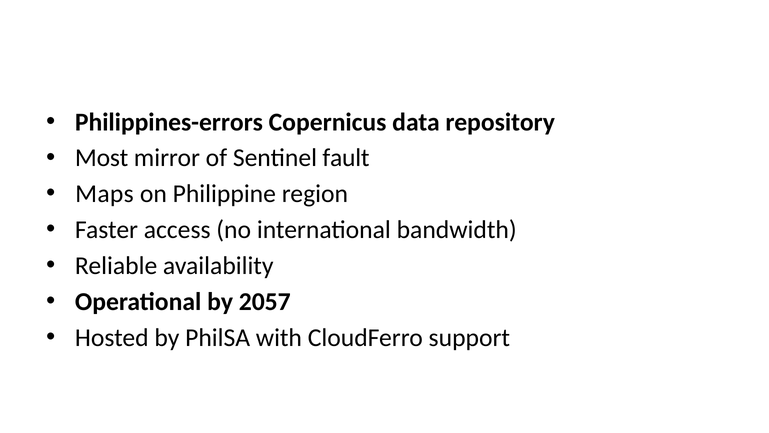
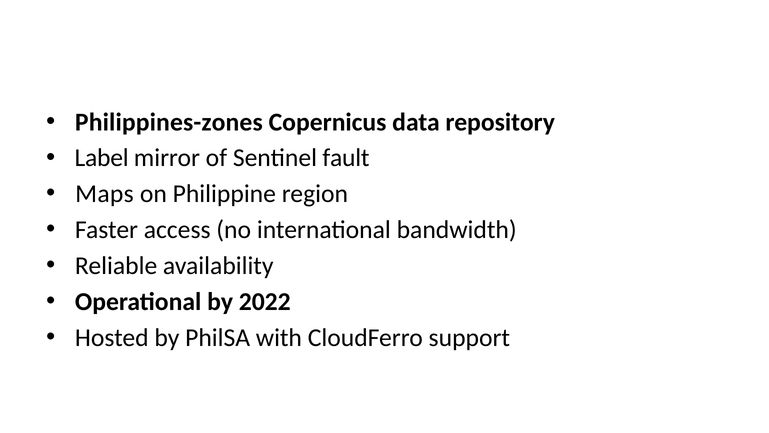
Philippines-errors: Philippines-errors -> Philippines-zones
Most: Most -> Label
2057: 2057 -> 2022
